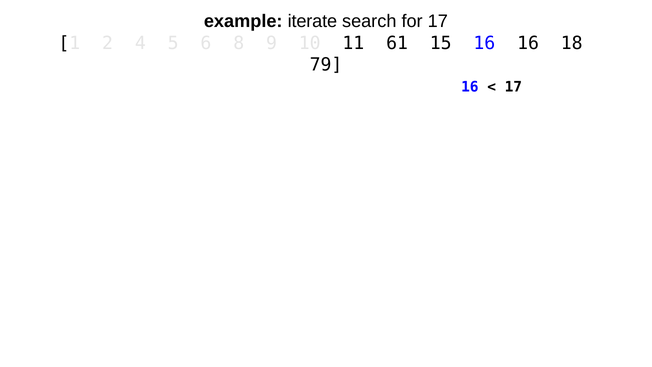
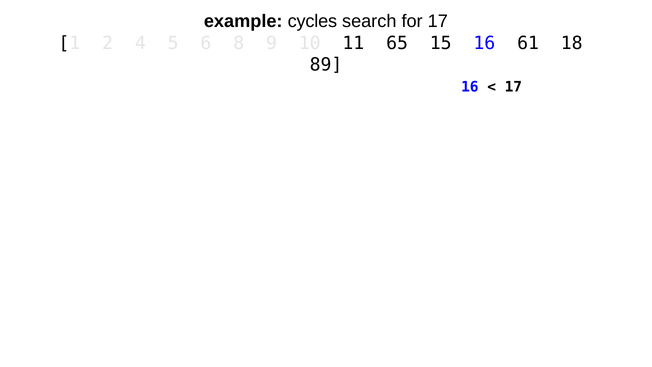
iterate: iterate -> cycles
61: 61 -> 65
16 16: 16 -> 61
79: 79 -> 89
